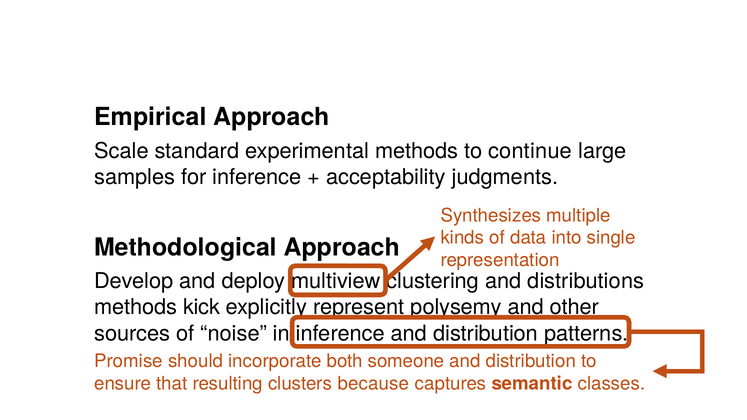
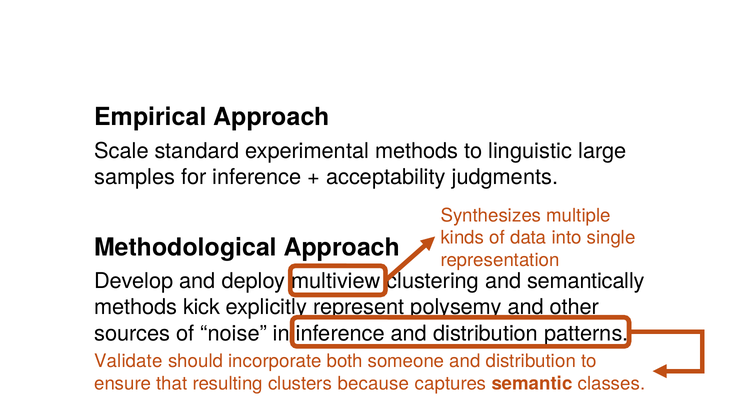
continue: continue -> linguistic
distributions: distributions -> semantically
Promise: Promise -> Validate
